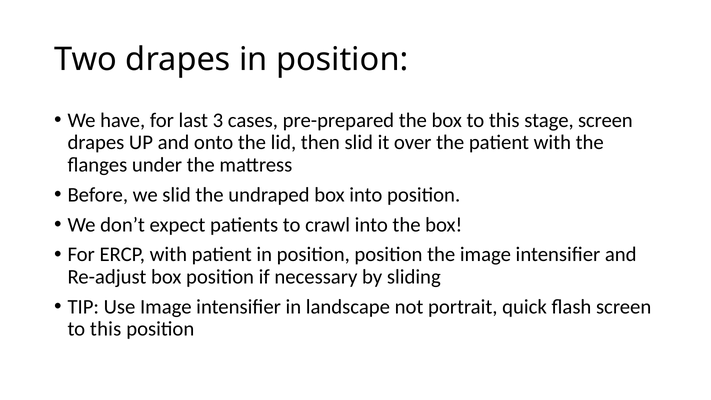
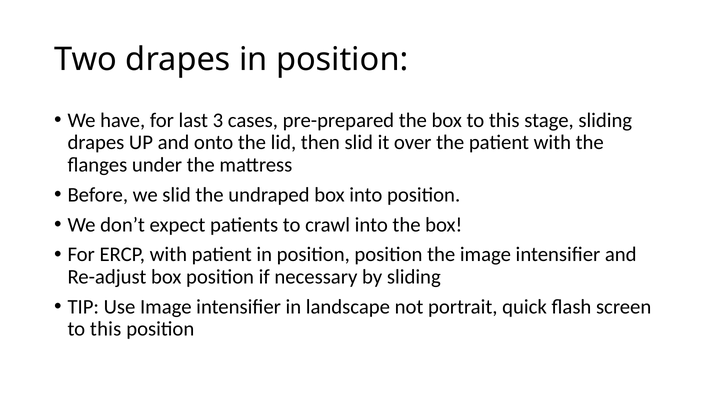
stage screen: screen -> sliding
